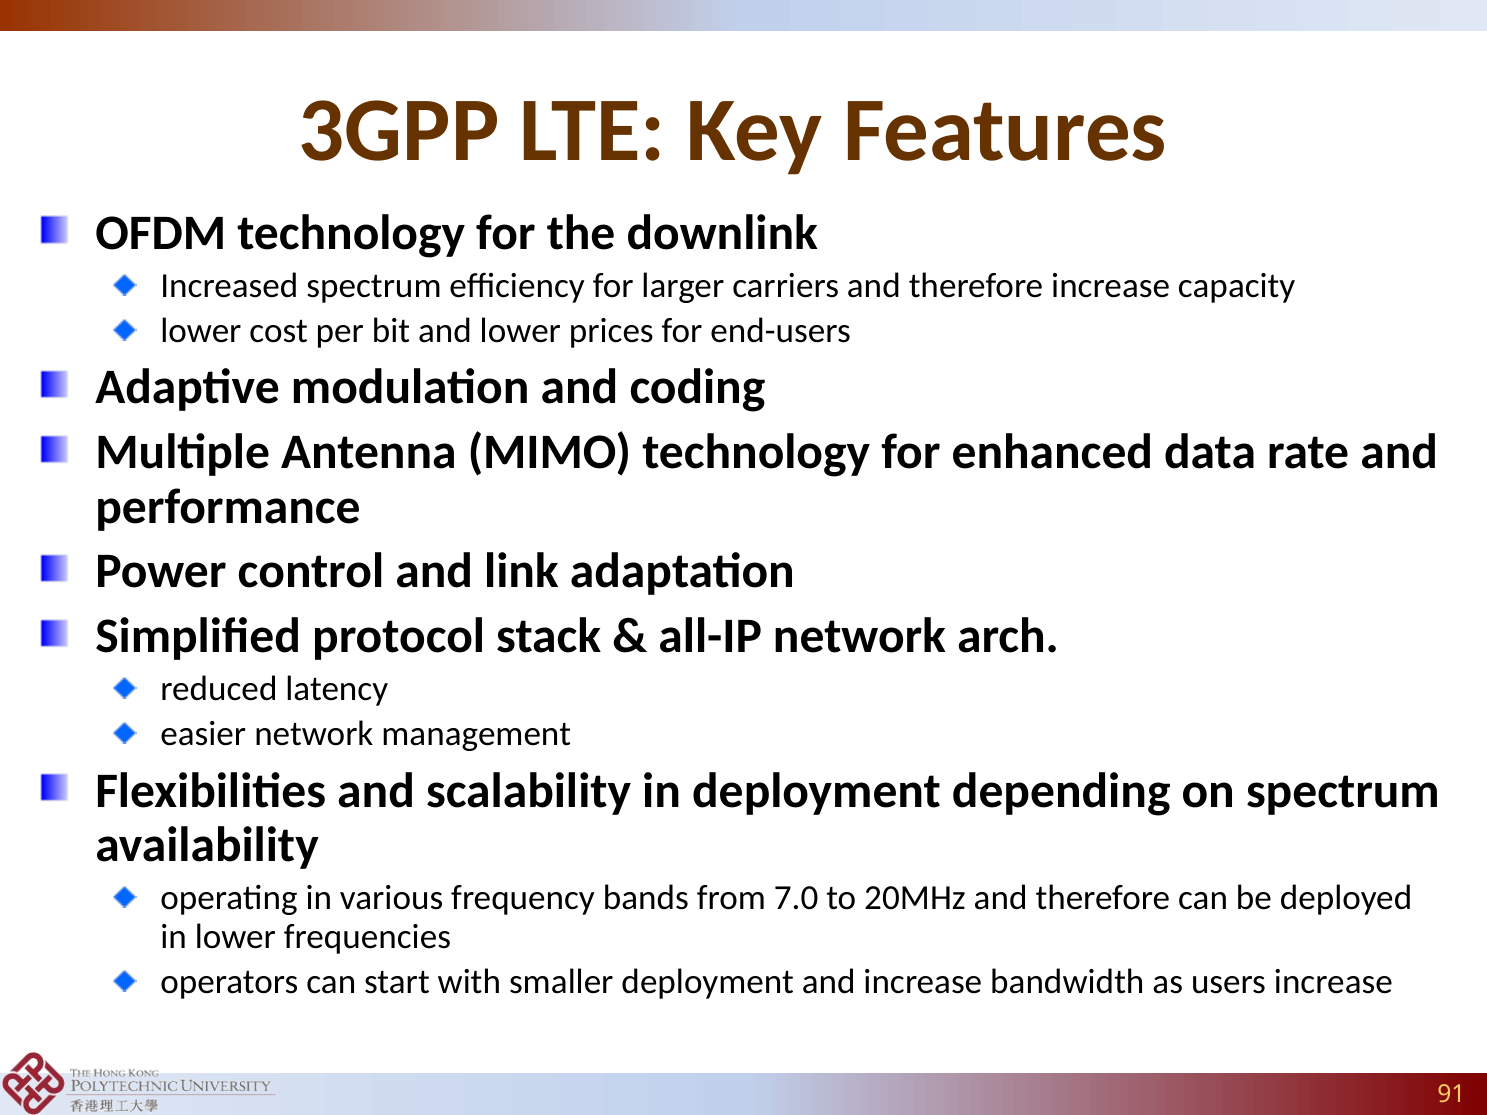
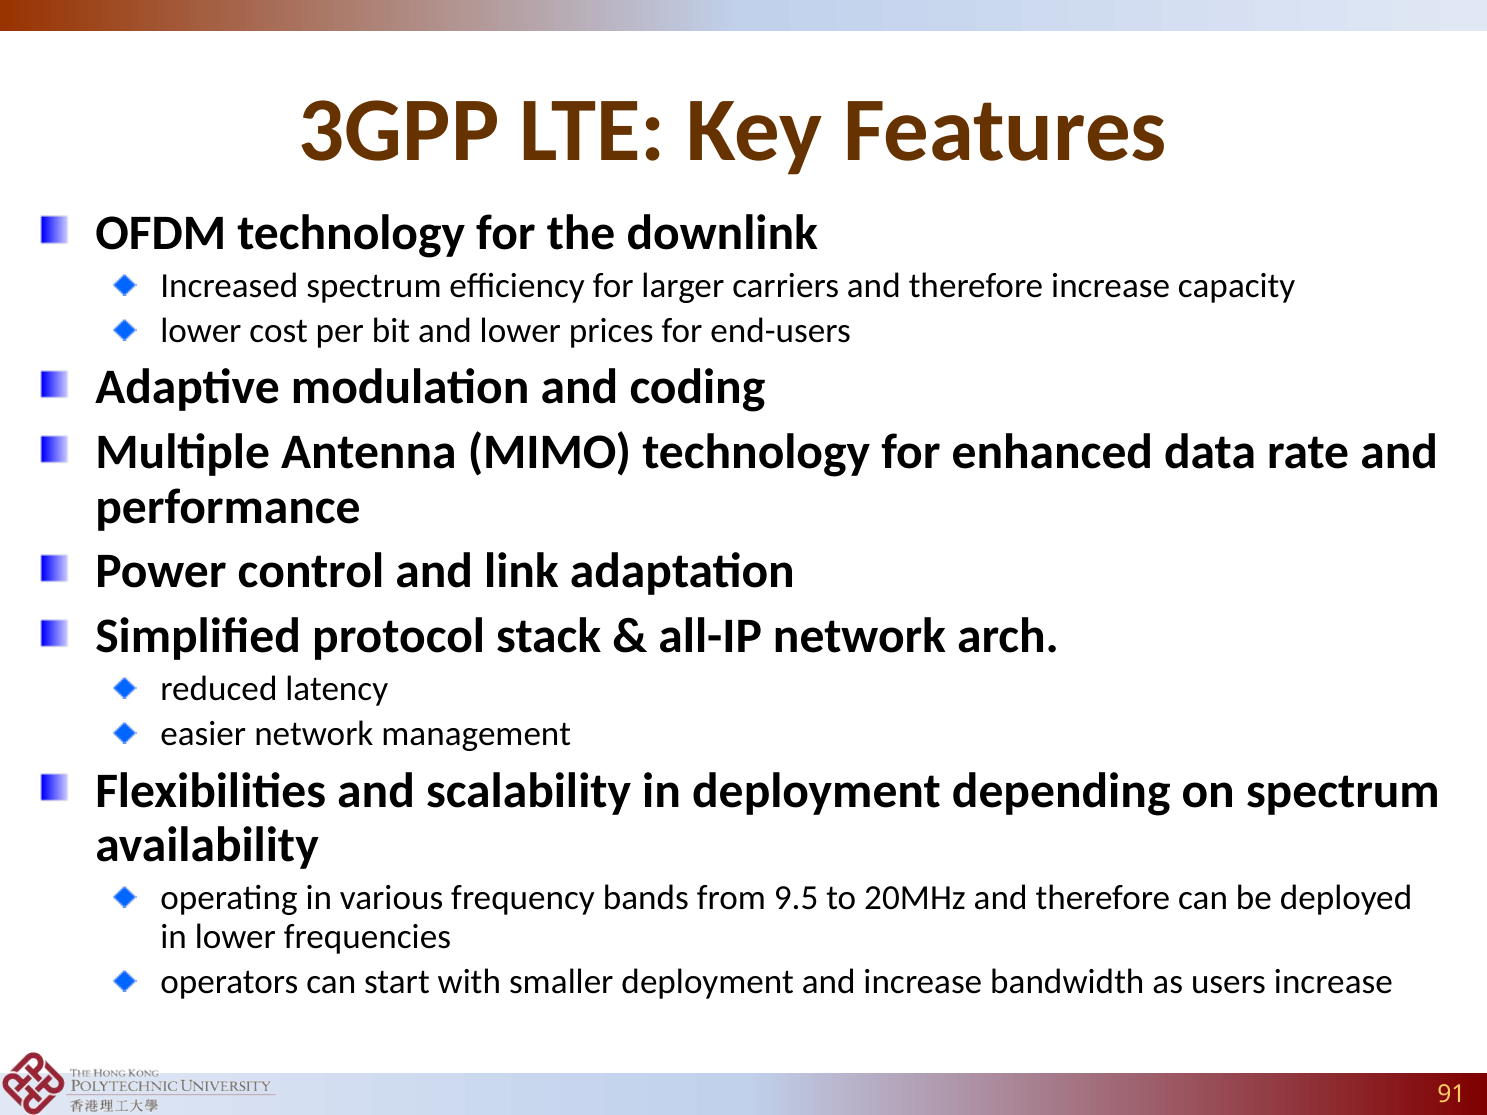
7.0: 7.0 -> 9.5
